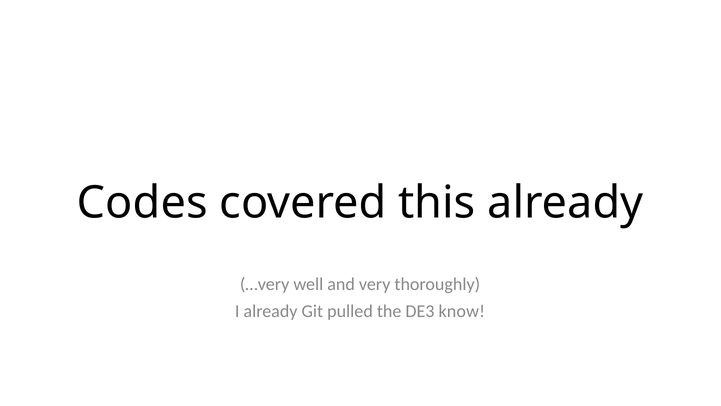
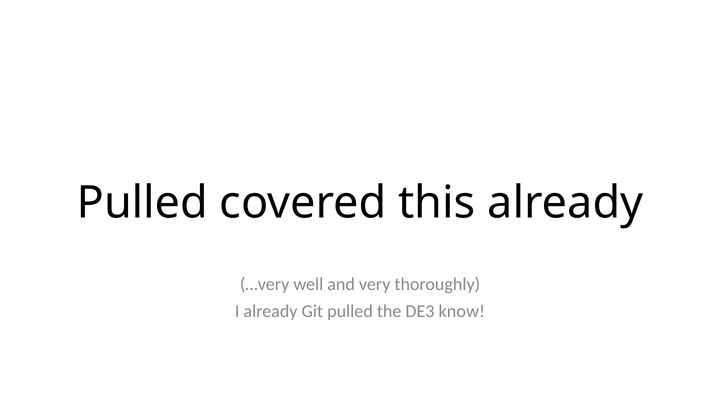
Codes at (142, 202): Codes -> Pulled
